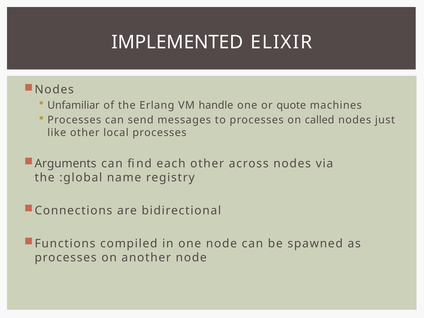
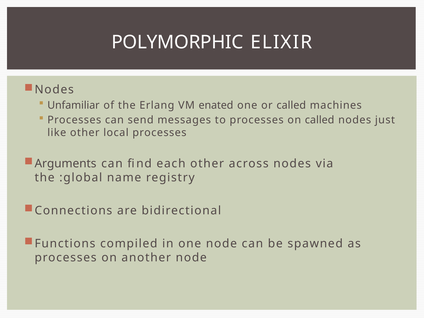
IMPLEMENTED: IMPLEMENTED -> POLYMORPHIC
handle: handle -> enated
or quote: quote -> called
